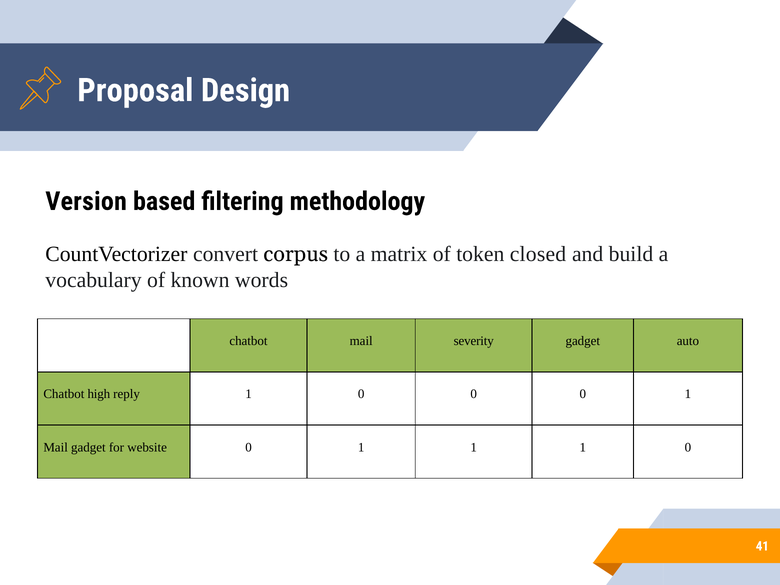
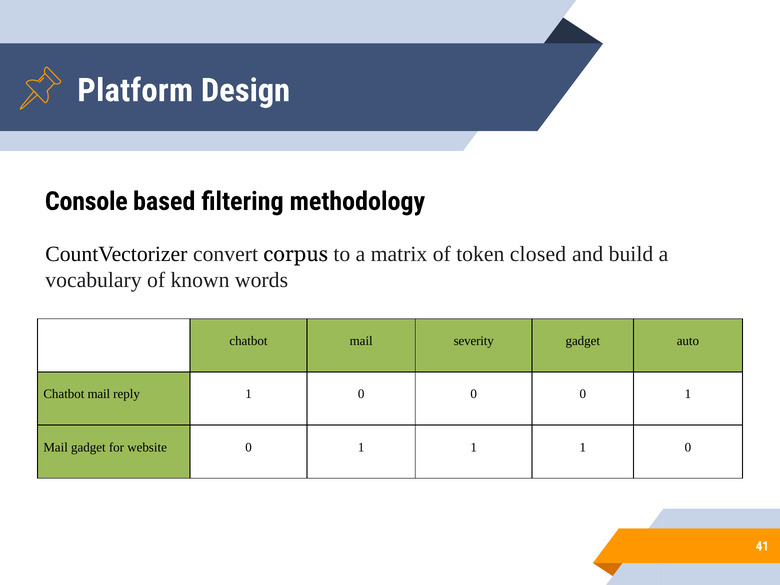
Proposal: Proposal -> Platform
Version: Version -> Console
high at (99, 394): high -> mail
